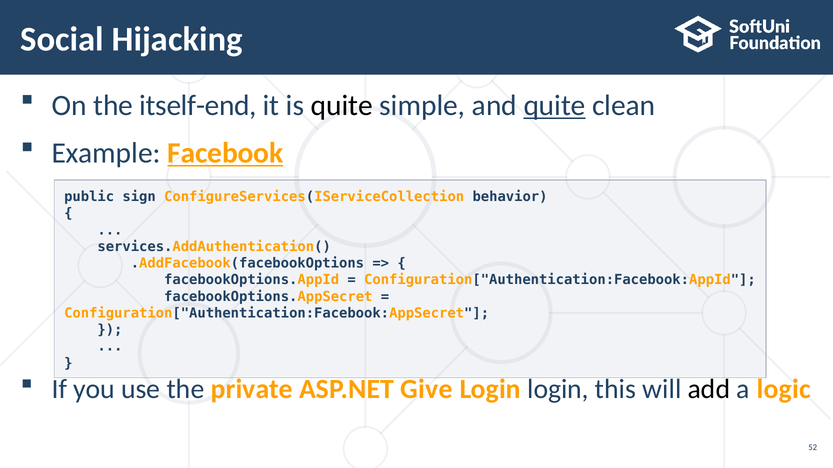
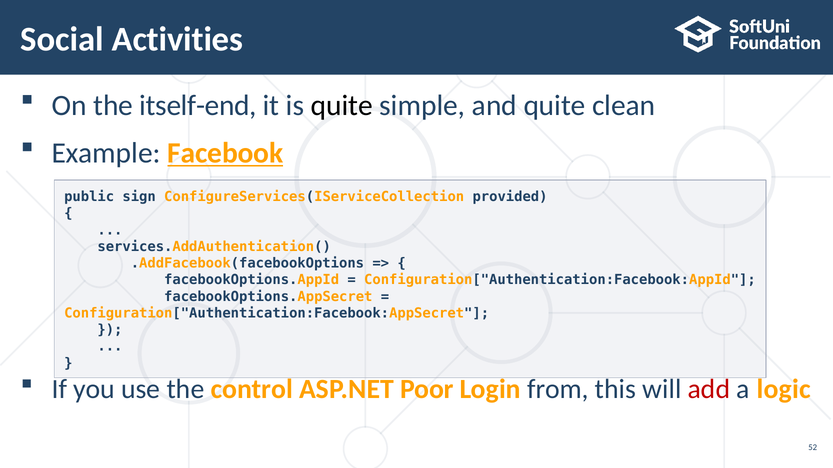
Hijacking: Hijacking -> Activities
quite at (555, 106) underline: present -> none
behavior: behavior -> provided
private: private -> control
Give: Give -> Poor
Login login: login -> from
add colour: black -> red
